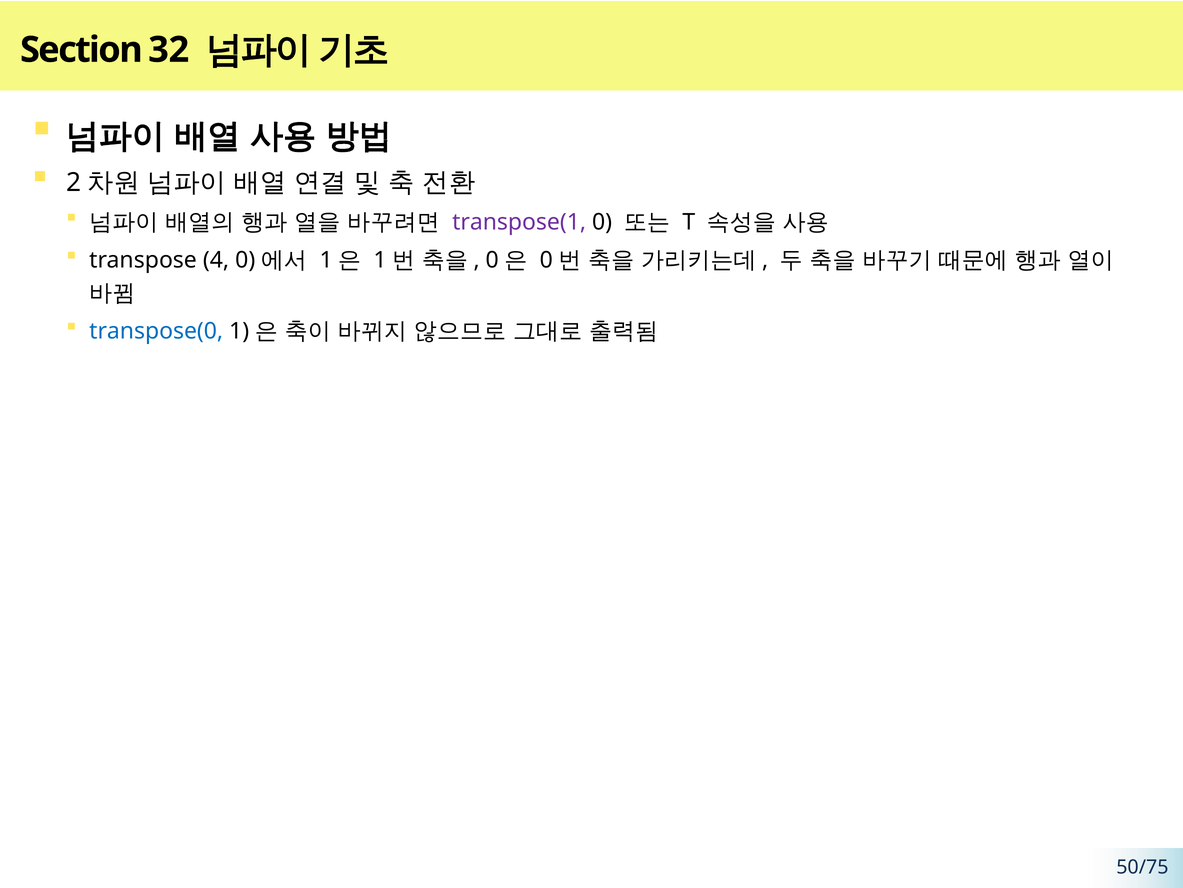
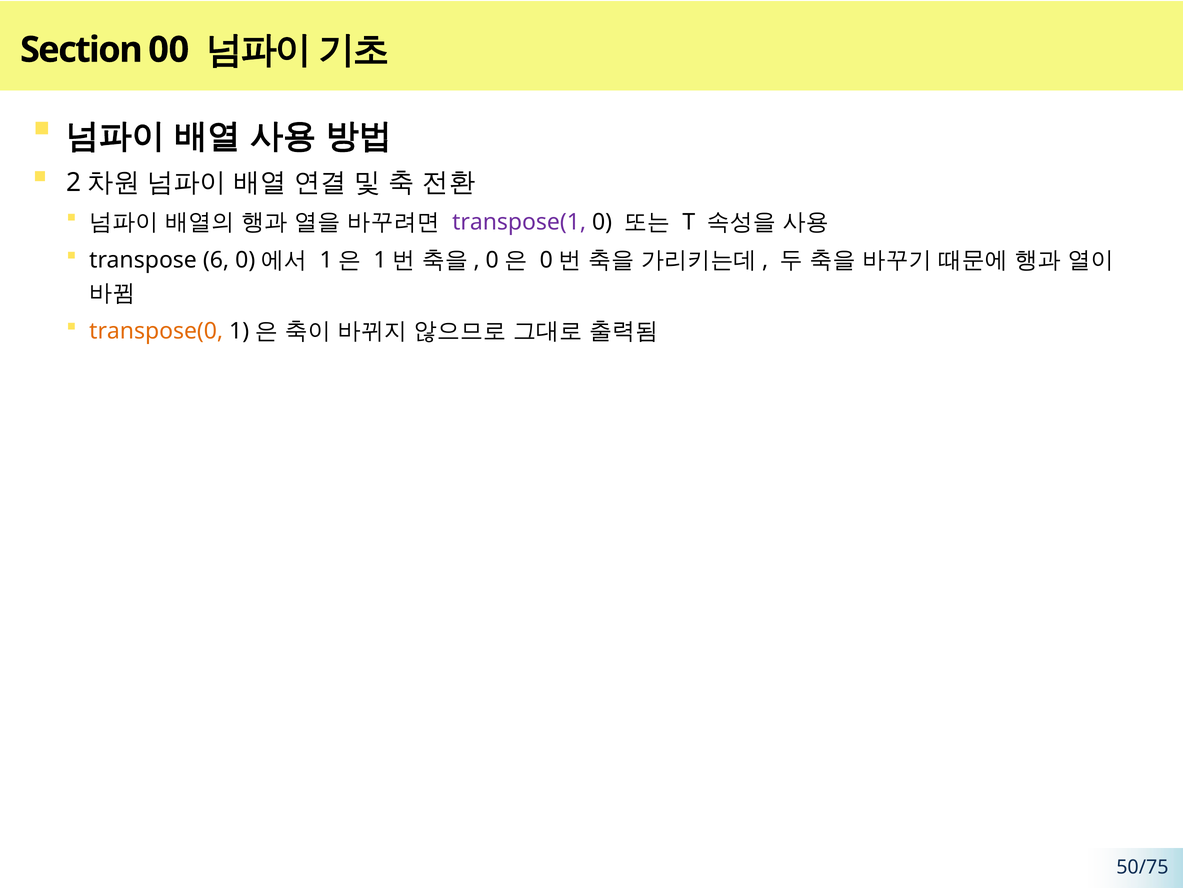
32: 32 -> 00
4: 4 -> 6
transpose(0 colour: blue -> orange
